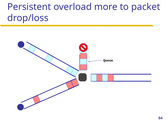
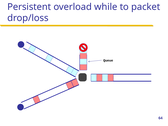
more: more -> while
